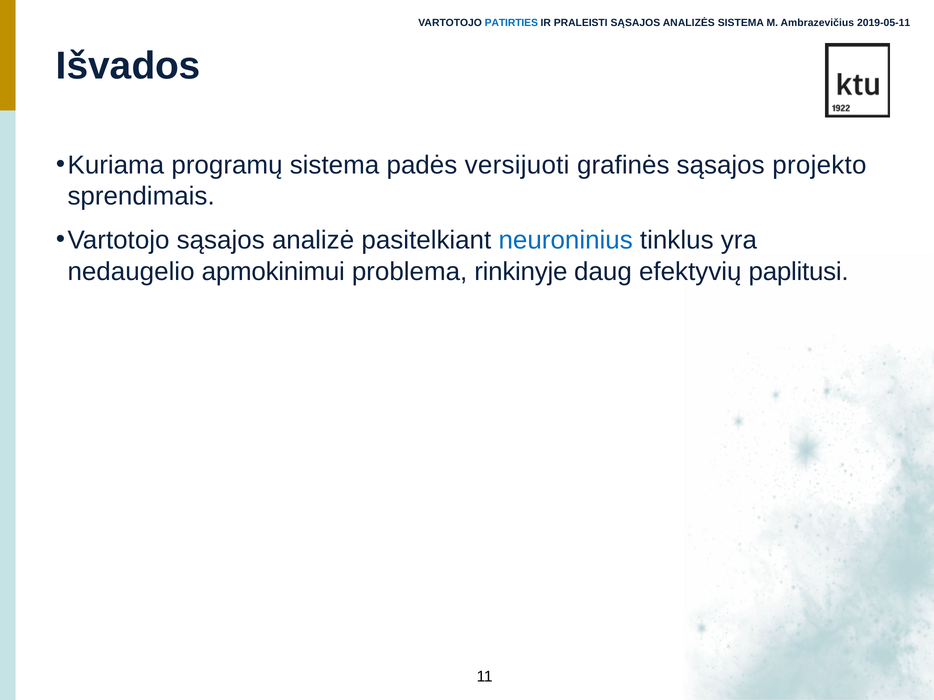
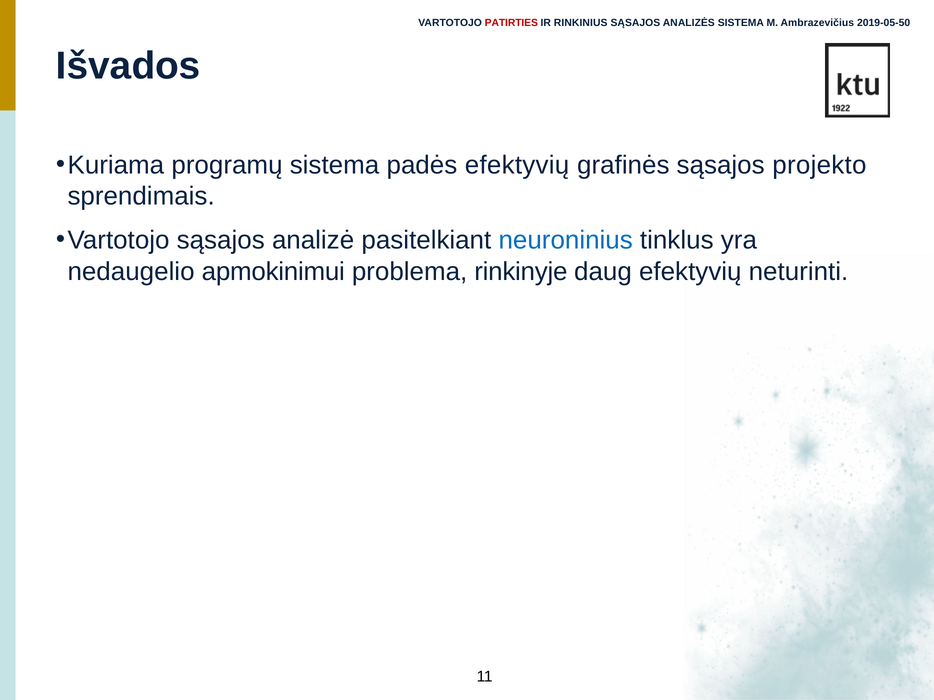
PATIRTIES colour: blue -> red
PRALEISTI: PRALEISTI -> RINKINIUS
2019-05-11: 2019-05-11 -> 2019-05-50
padės versijuoti: versijuoti -> efektyvių
paplitusi: paplitusi -> neturinti
